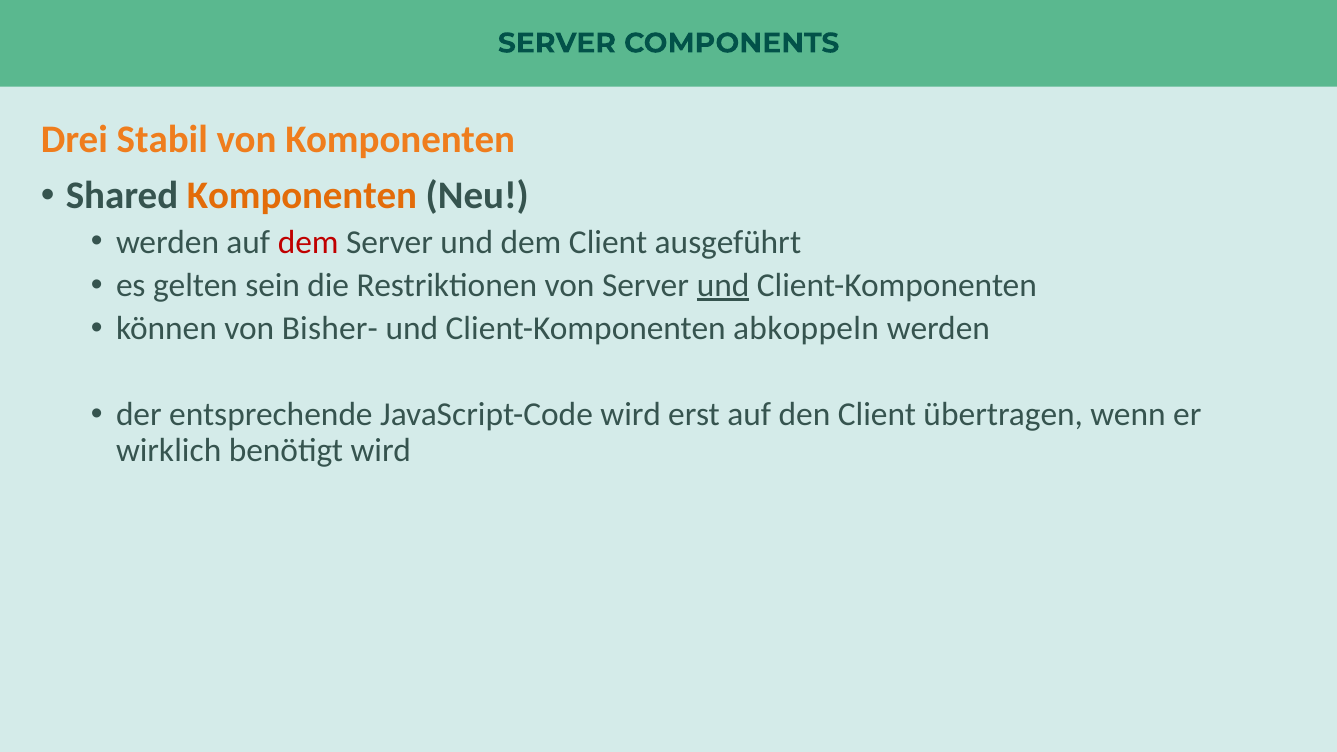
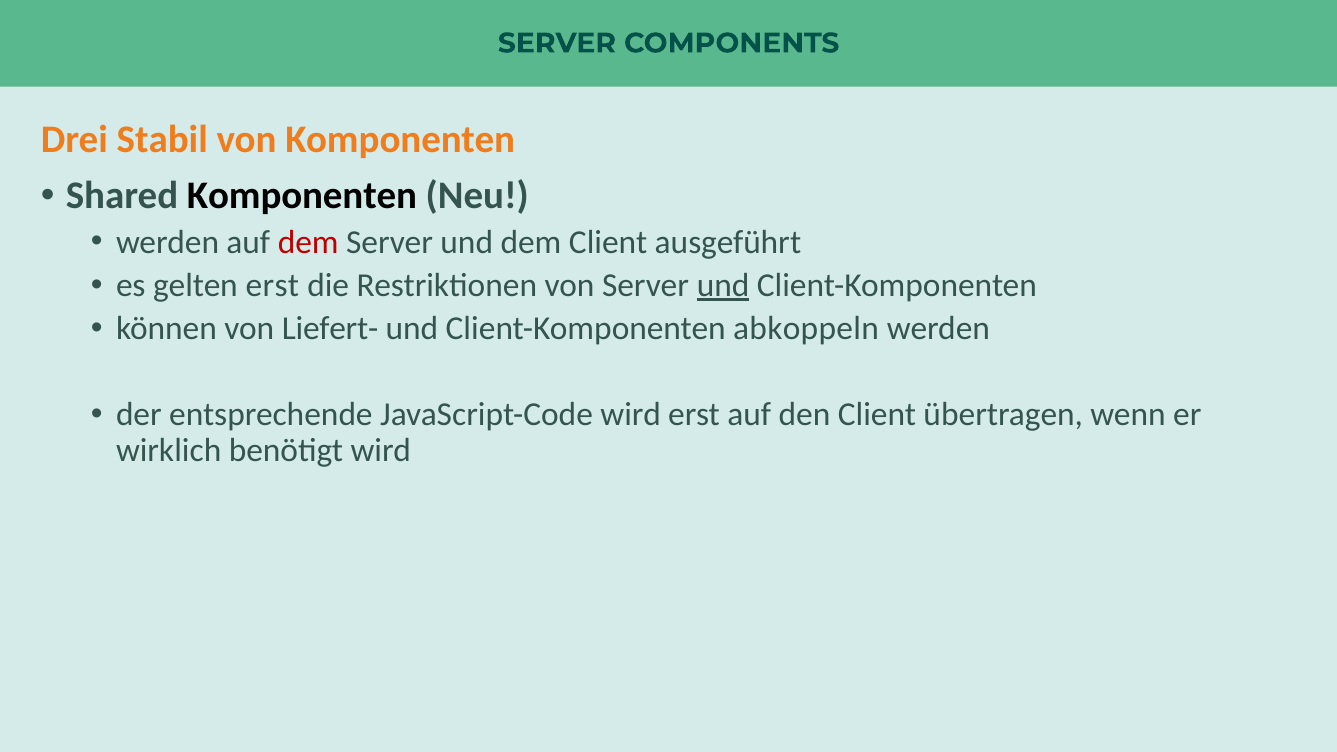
Komponenten at (302, 196) colour: orange -> black
gelten sein: sein -> erst
Bisher-: Bisher- -> Liefert-
